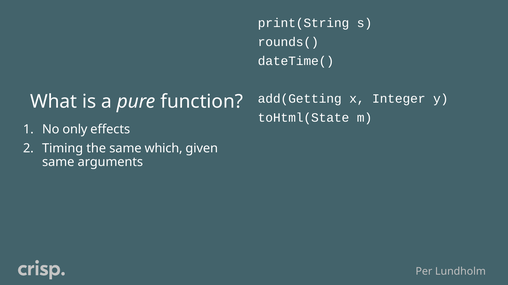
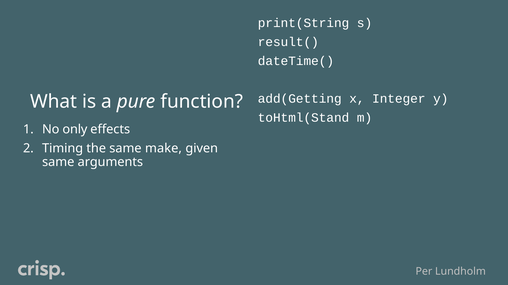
rounds(: rounds( -> result(
toHtml(State: toHtml(State -> toHtml(Stand
which: which -> make
